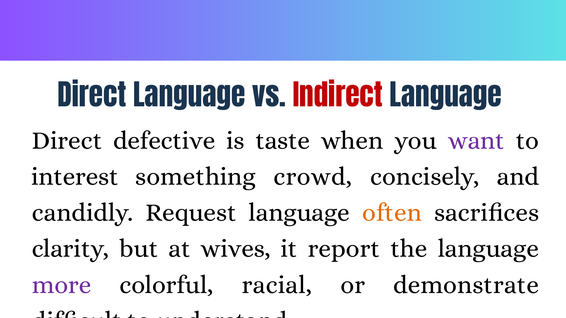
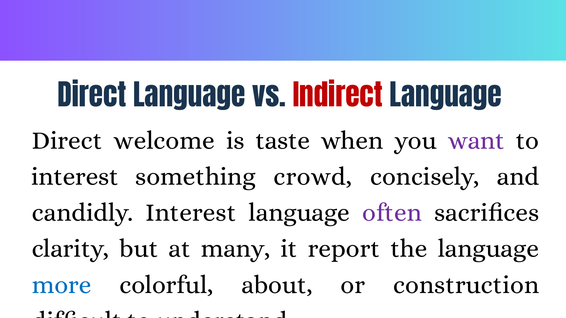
defective: defective -> welcome
candidly Request: Request -> Interest
often colour: orange -> purple
wives: wives -> many
more colour: purple -> blue
racial: racial -> about
demonstrate: demonstrate -> construction
